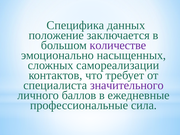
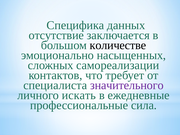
положение: положение -> отсутствие
количестве colour: purple -> black
баллов: баллов -> искать
